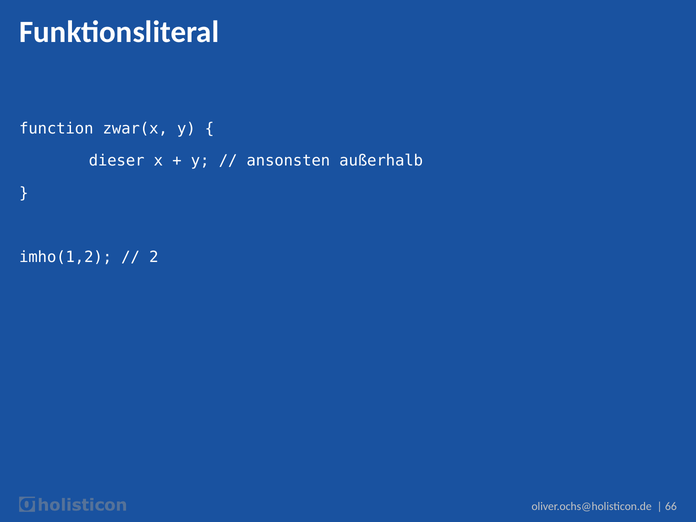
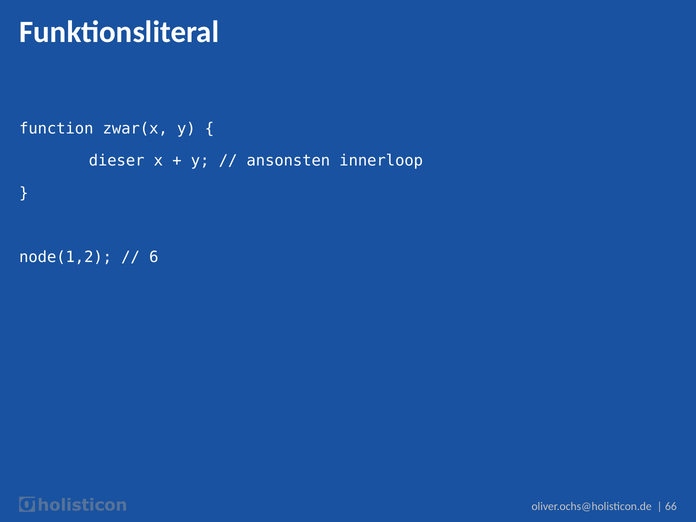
außerhalb: außerhalb -> innerloop
imho(1,2: imho(1,2 -> node(1,2
2: 2 -> 6
